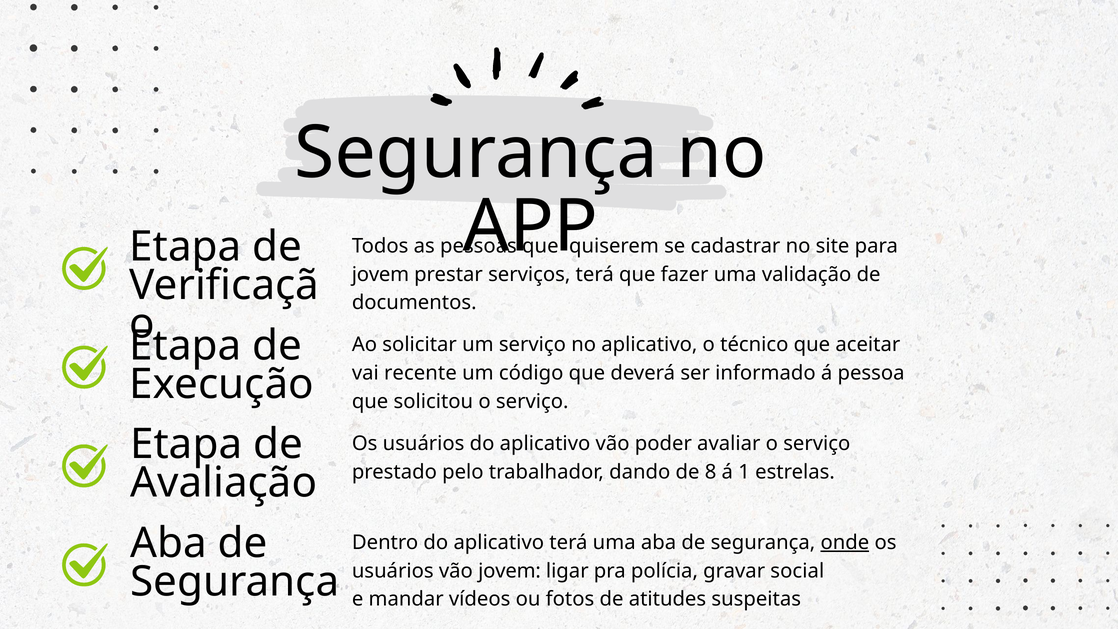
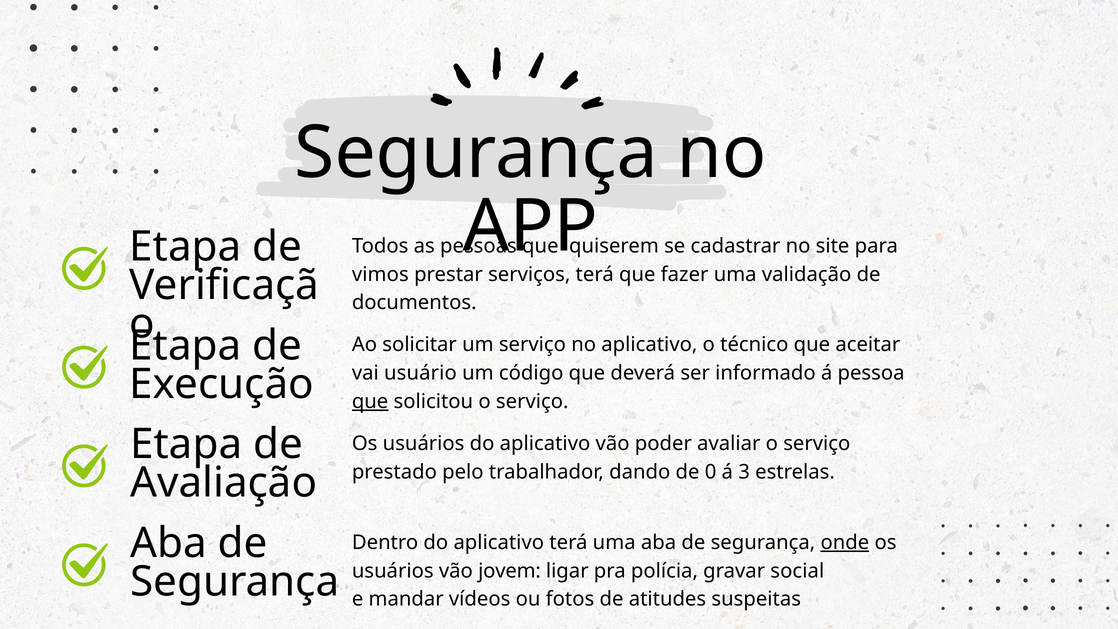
jovem at (380, 274): jovem -> vimos
recente: recente -> usuário
que at (370, 401) underline: none -> present
8: 8 -> 0
1: 1 -> 3
